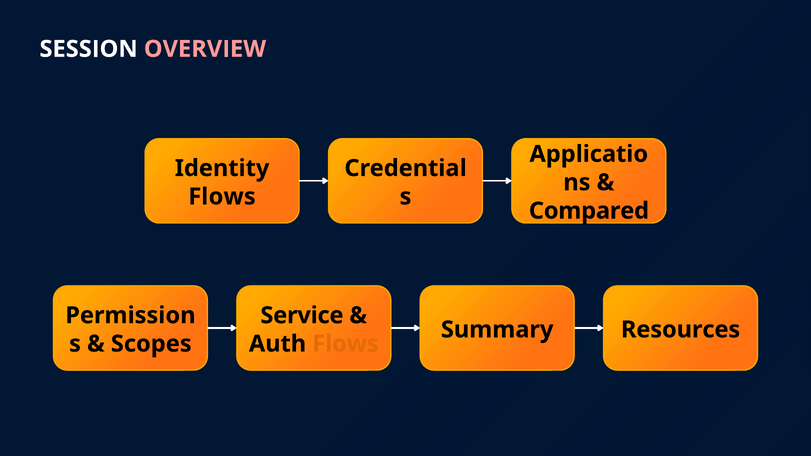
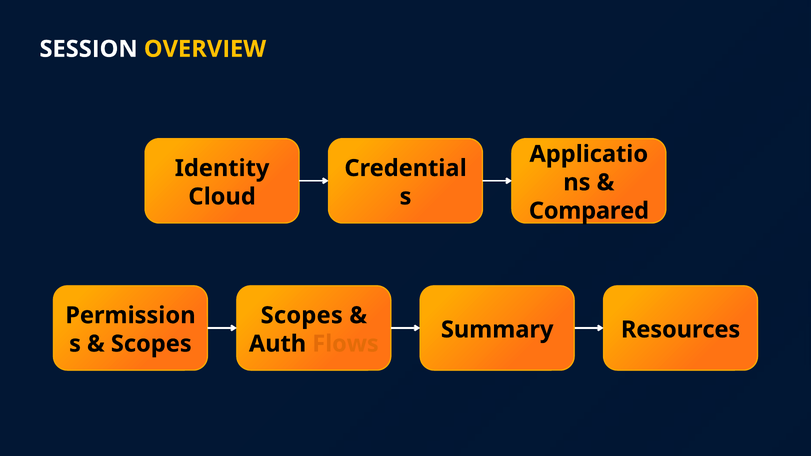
OVERVIEW colour: pink -> yellow
Flows at (222, 197): Flows -> Cloud
Service at (302, 316): Service -> Scopes
